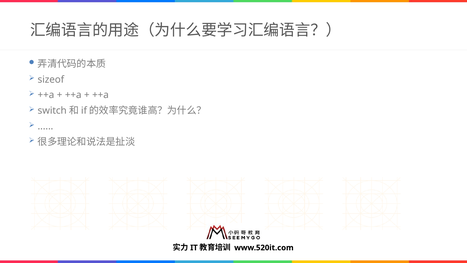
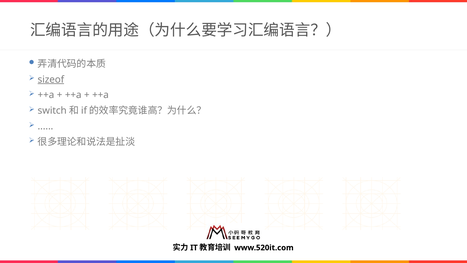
sizeof underline: none -> present
